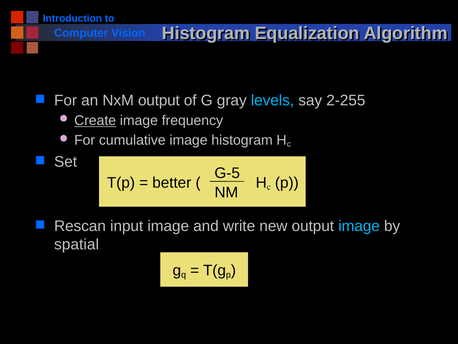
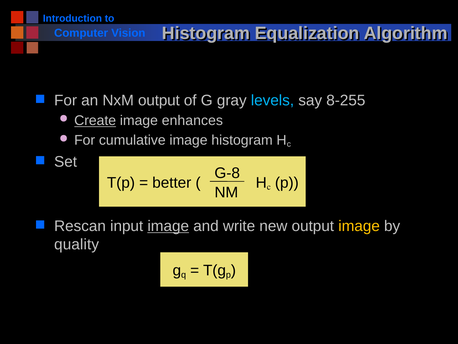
2-255: 2-255 -> 8-255
frequency: frequency -> enhances
G-5: G-5 -> G-8
image at (168, 226) underline: none -> present
image at (359, 226) colour: light blue -> yellow
spatial: spatial -> quality
